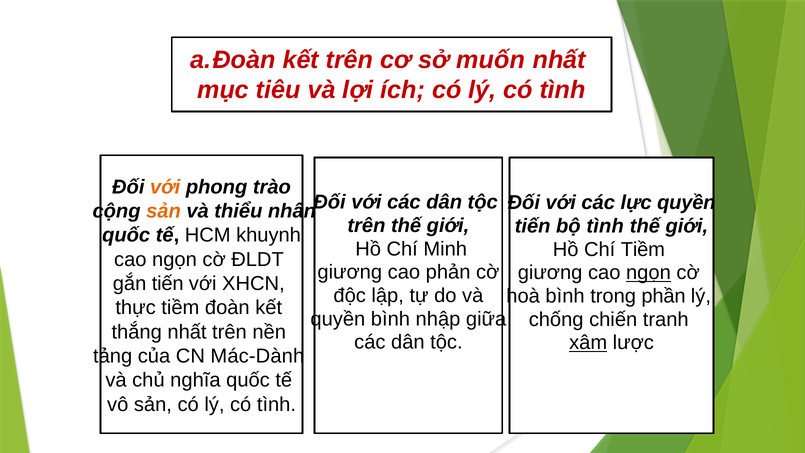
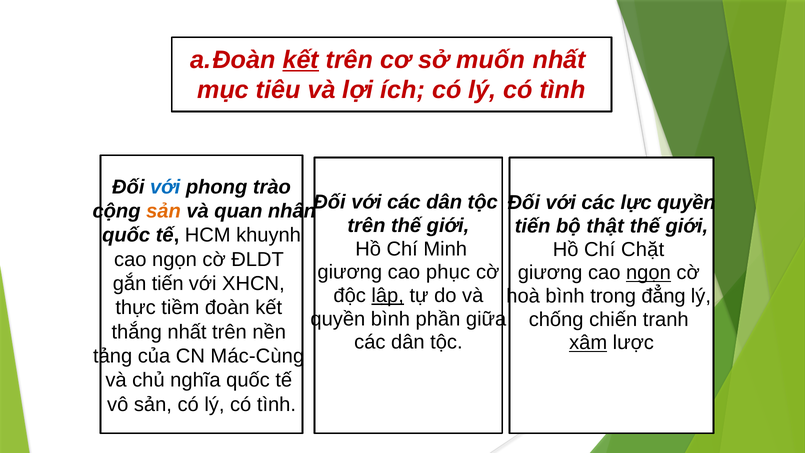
kết at (301, 60) underline: none -> present
với at (165, 187) colour: orange -> blue
thiểu: thiểu -> quan
bộ tình: tình -> thật
Chí Tiềm: Tiềm -> Chặt
phản: phản -> phục
lập underline: none -> present
phần: phần -> đẳng
nhập: nhập -> phần
Mác-Dành: Mác-Dành -> Mác-Cùng
